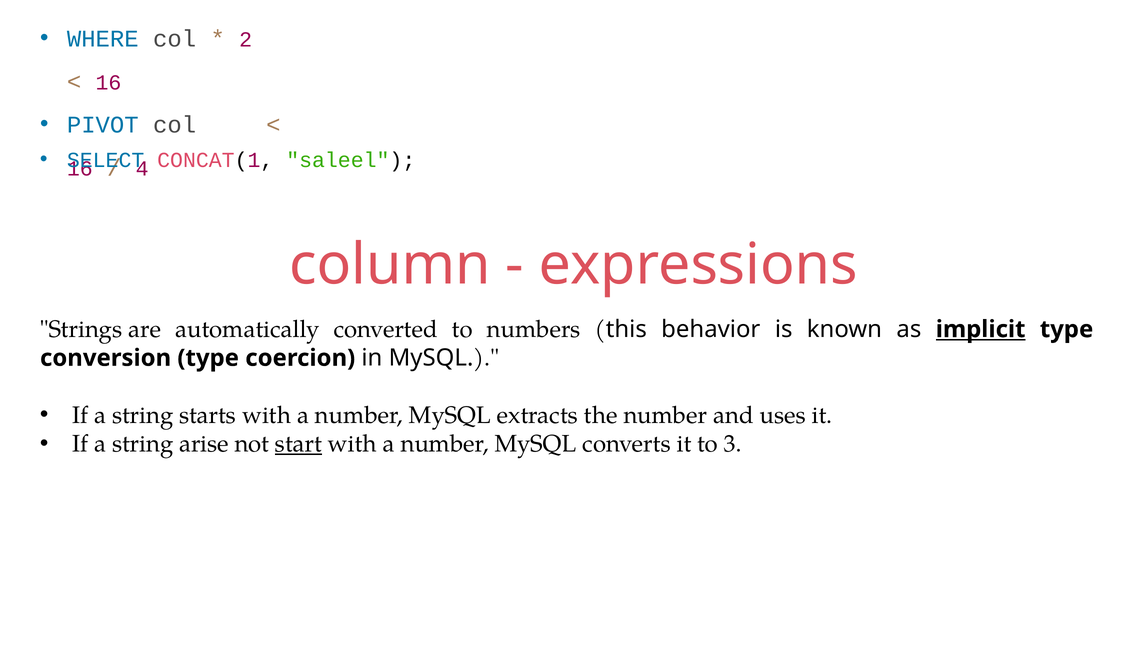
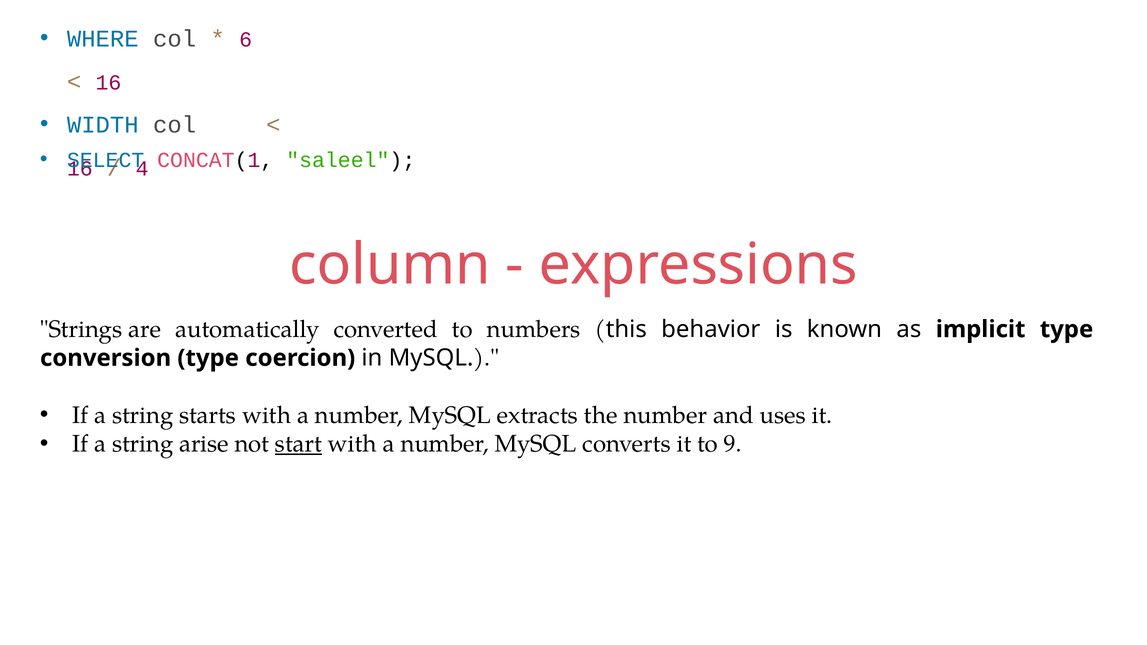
2: 2 -> 6
PIVOT: PIVOT -> WIDTH
implicit underline: present -> none
3: 3 -> 9
